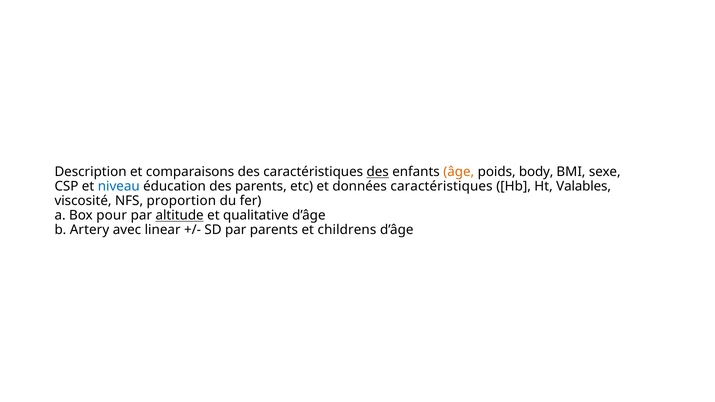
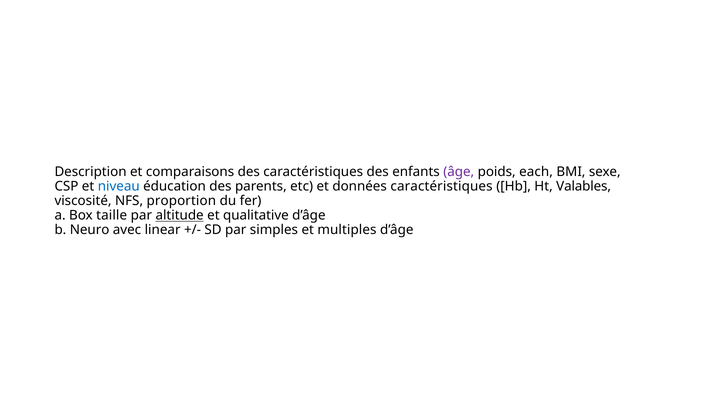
des at (378, 172) underline: present -> none
âge colour: orange -> purple
body: body -> each
pour: pour -> taille
Artery: Artery -> Neuro
par parents: parents -> simples
childrens: childrens -> multiples
